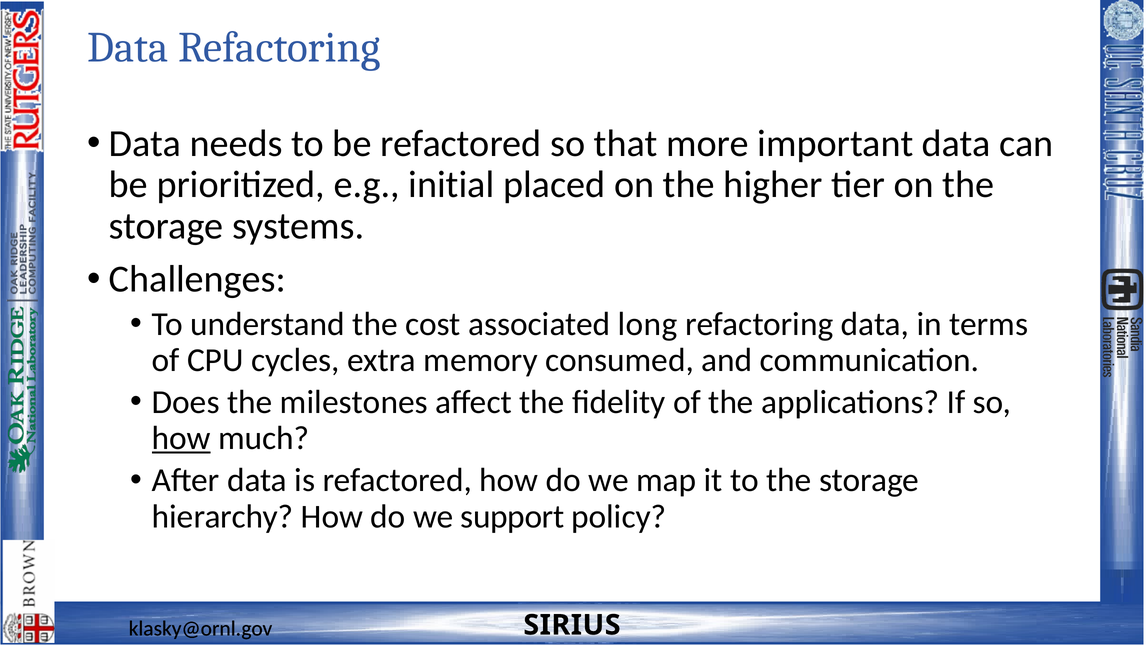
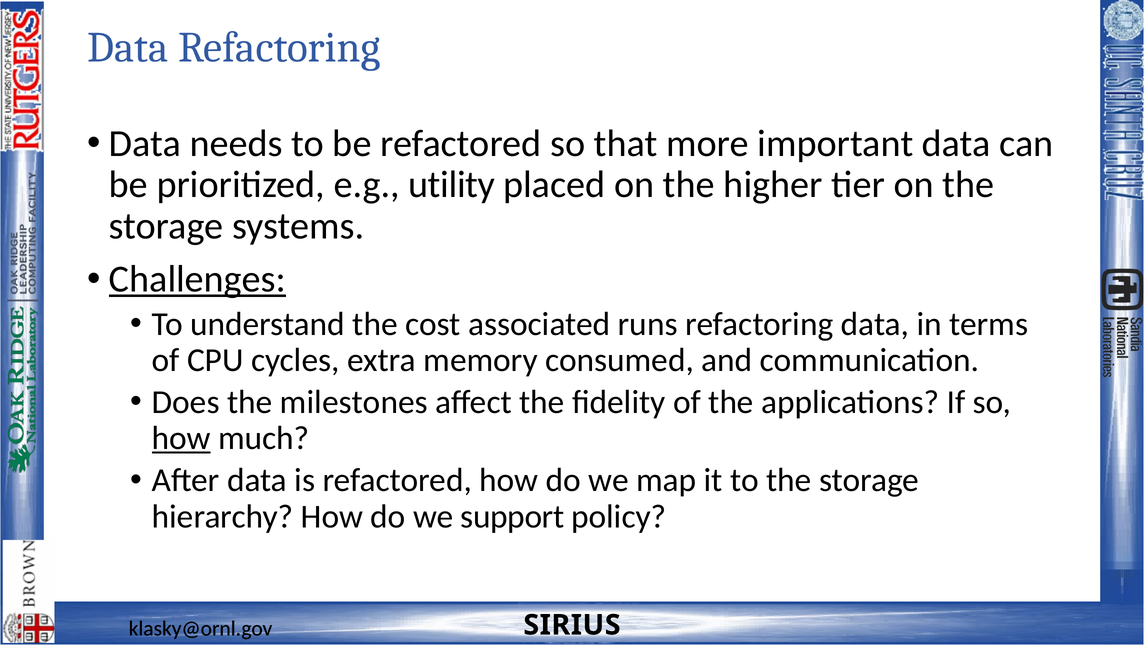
initial: initial -> utility
Challenges underline: none -> present
long: long -> runs
